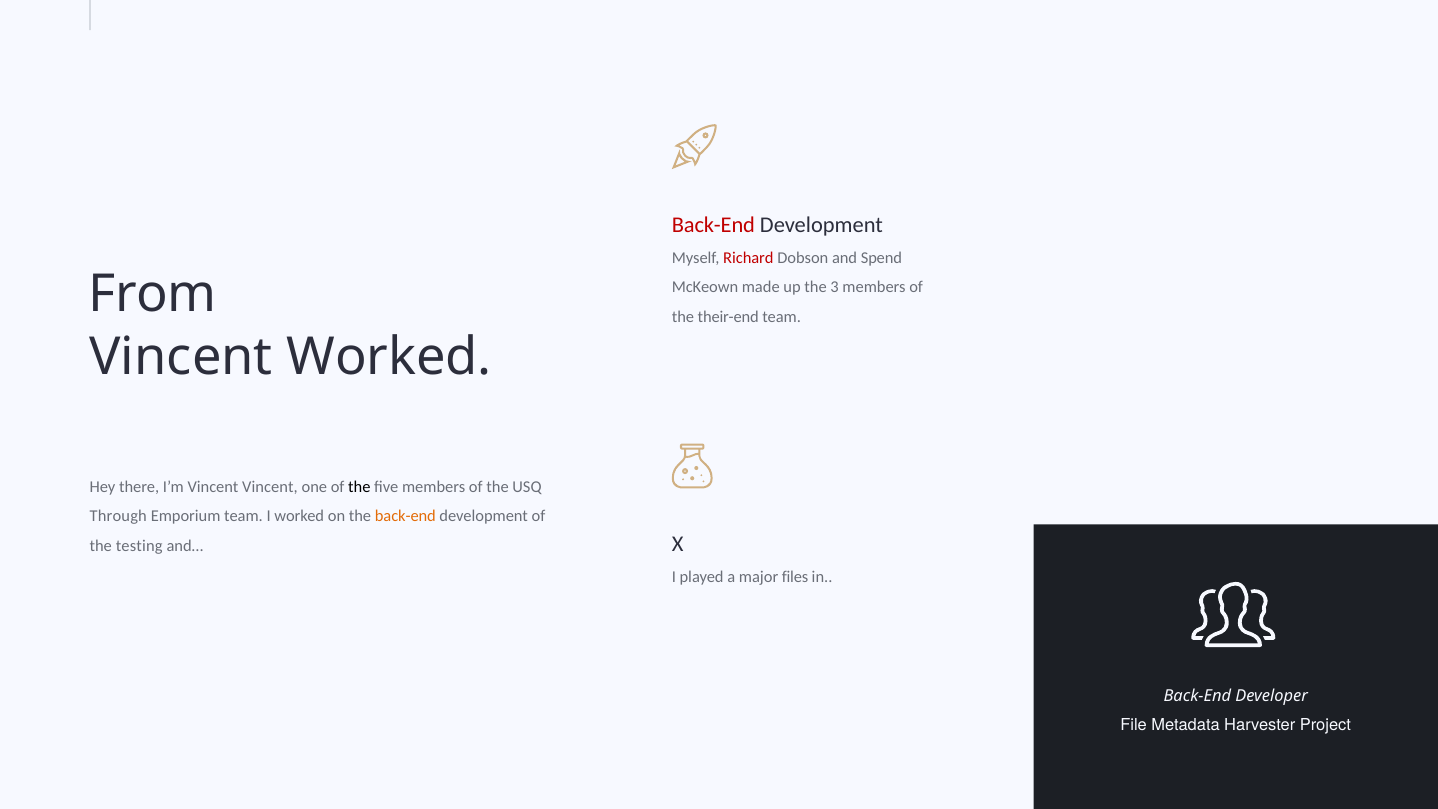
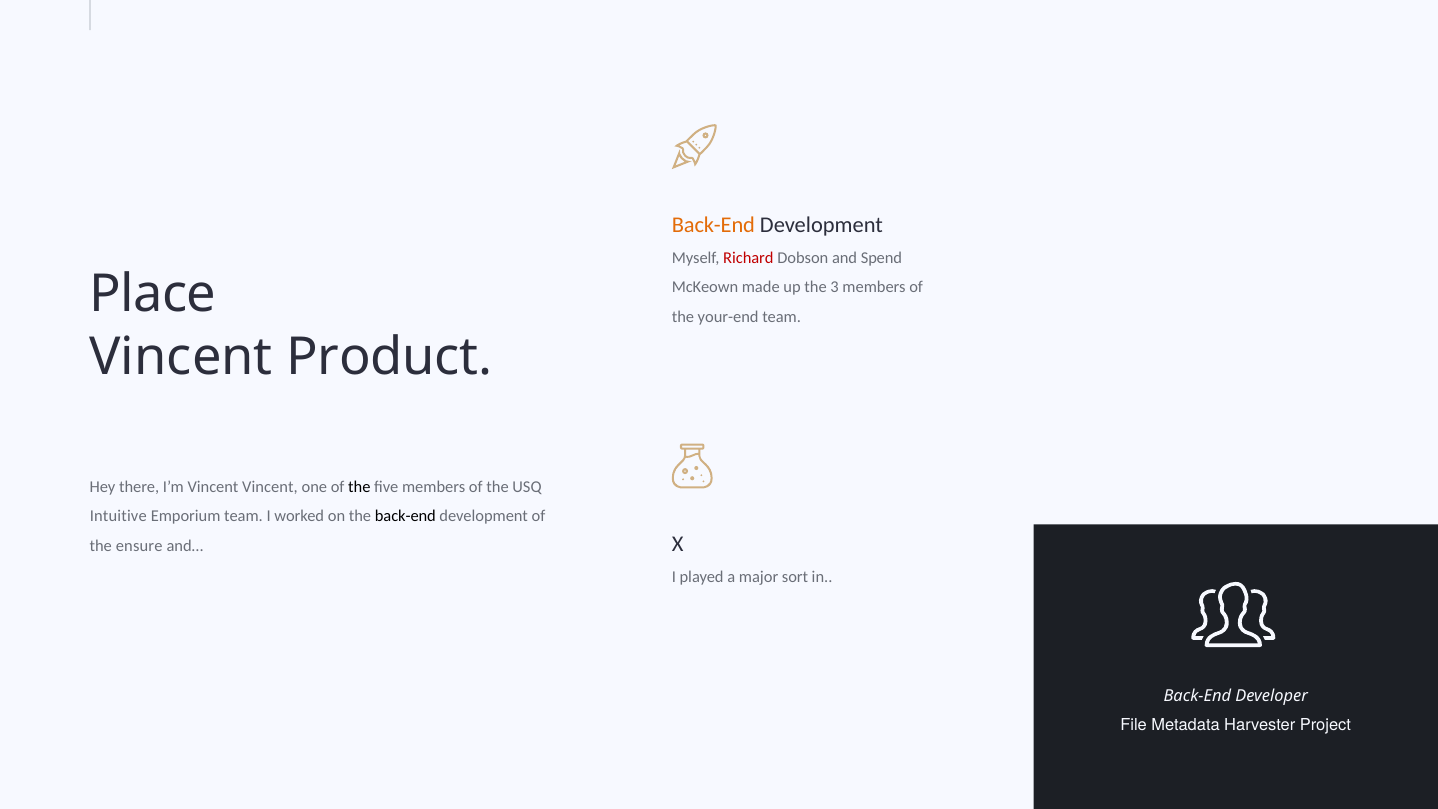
Back-End at (713, 225) colour: red -> orange
From: From -> Place
their-end: their-end -> your-end
Vincent Worked: Worked -> Product
Through: Through -> Intuitive
back-end at (405, 516) colour: orange -> black
testing: testing -> ensure
files: files -> sort
